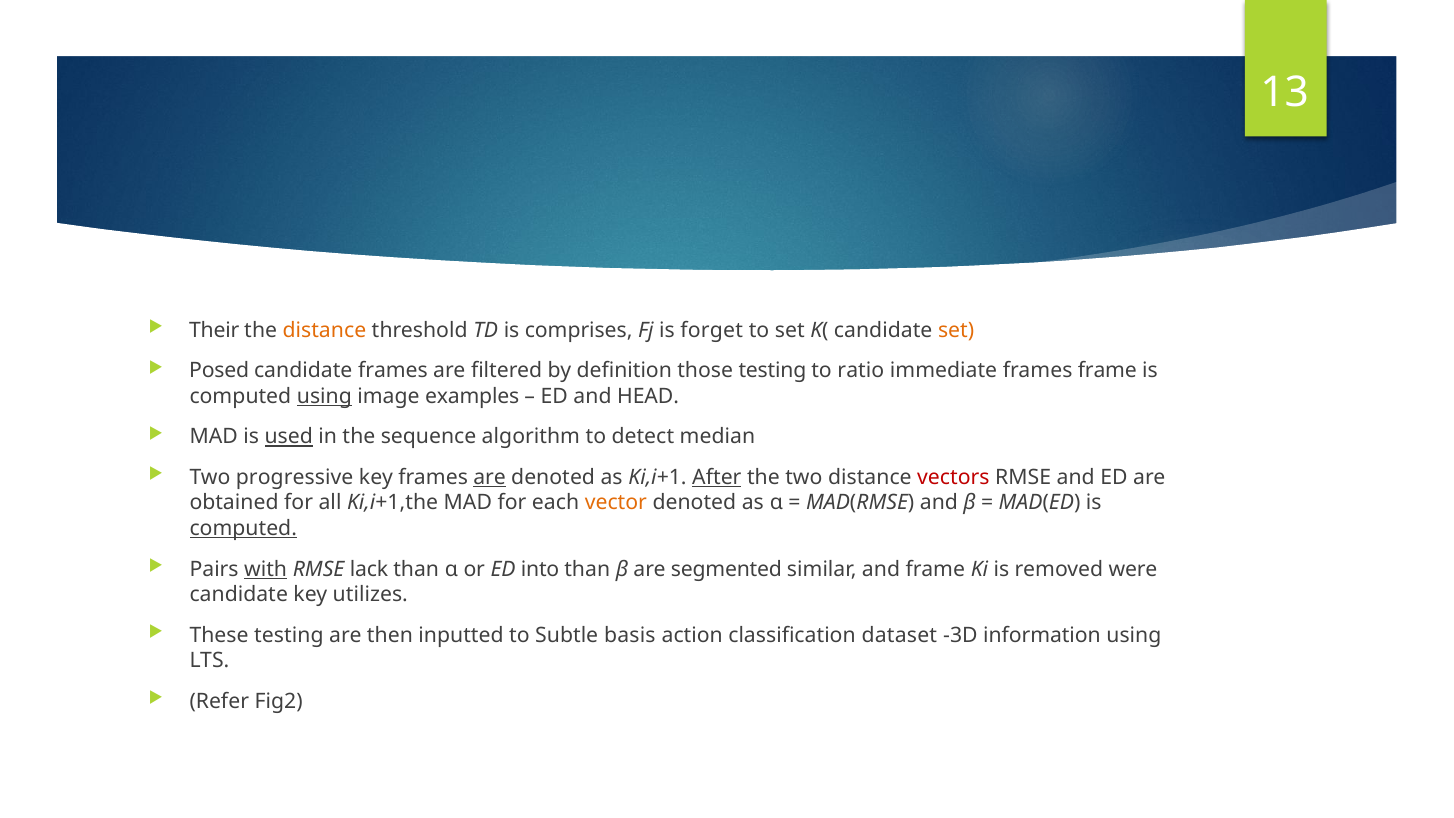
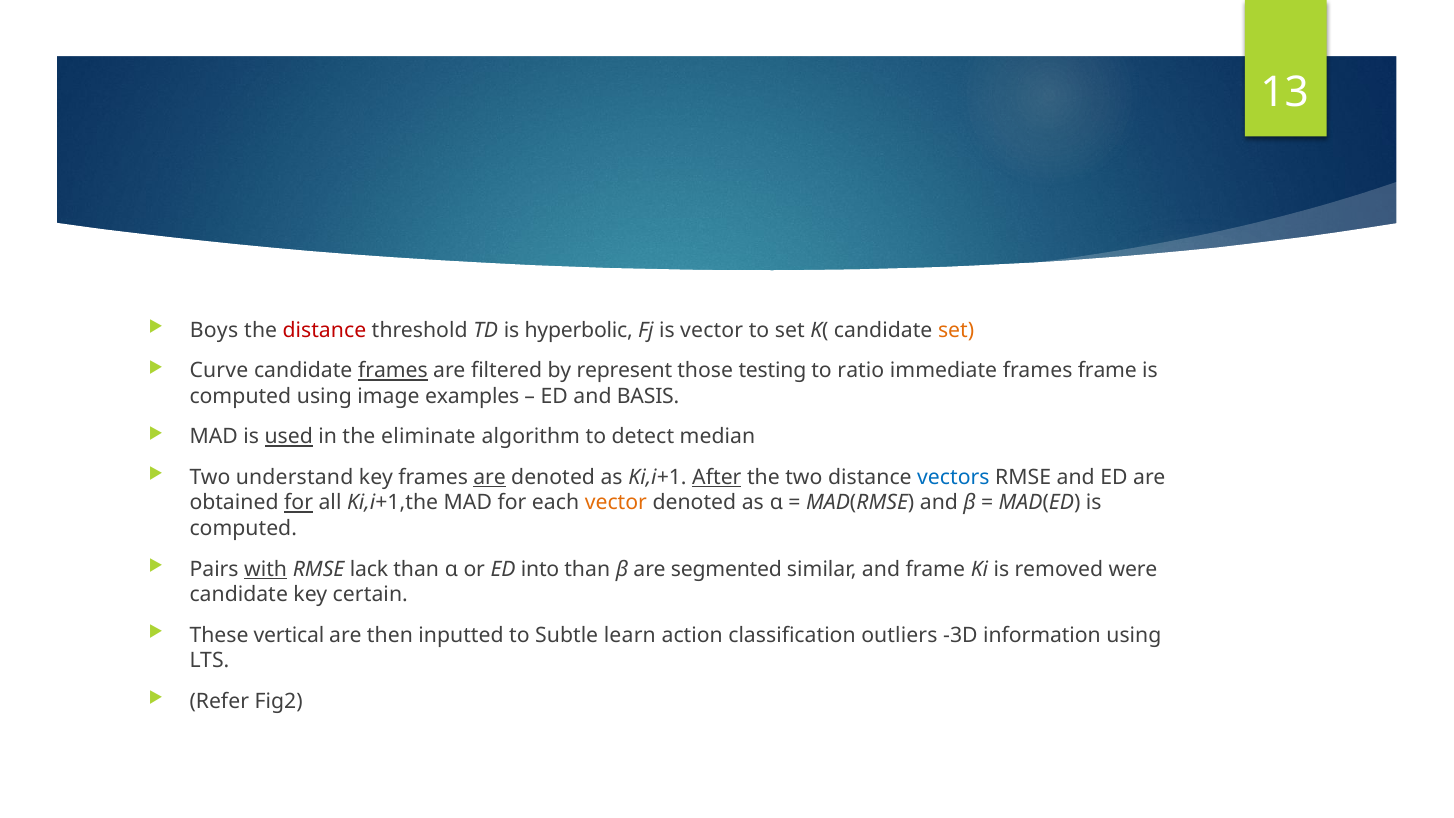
Their: Their -> Boys
distance at (324, 330) colour: orange -> red
comprises: comprises -> hyperbolic
is forget: forget -> vector
Posed: Posed -> Curve
frames at (393, 371) underline: none -> present
definition: definition -> represent
using at (324, 396) underline: present -> none
HEAD: HEAD -> BASIS
sequence: sequence -> eliminate
progressive: progressive -> understand
vectors colour: red -> blue
for at (299, 503) underline: none -> present
computed at (243, 528) underline: present -> none
utilizes: utilizes -> certain
These testing: testing -> vertical
basis: basis -> learn
dataset: dataset -> outliers
